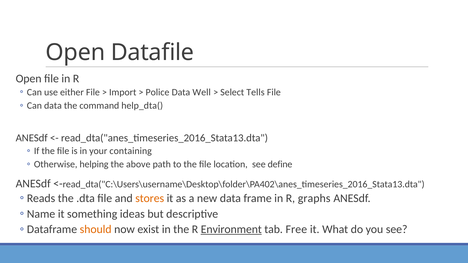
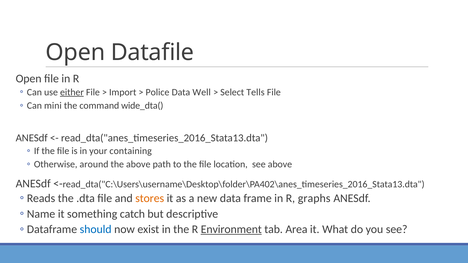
either underline: none -> present
Can data: data -> mini
help_dta(: help_dta( -> wide_dta(
helping: helping -> around
see define: define -> above
ideas: ideas -> catch
should colour: orange -> blue
Free: Free -> Area
